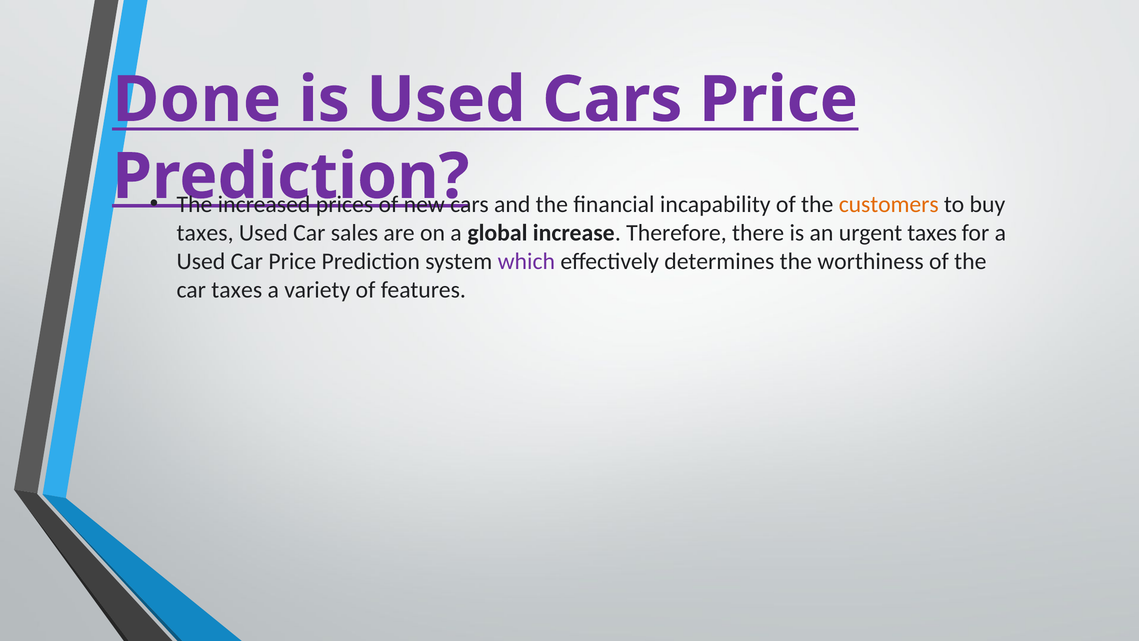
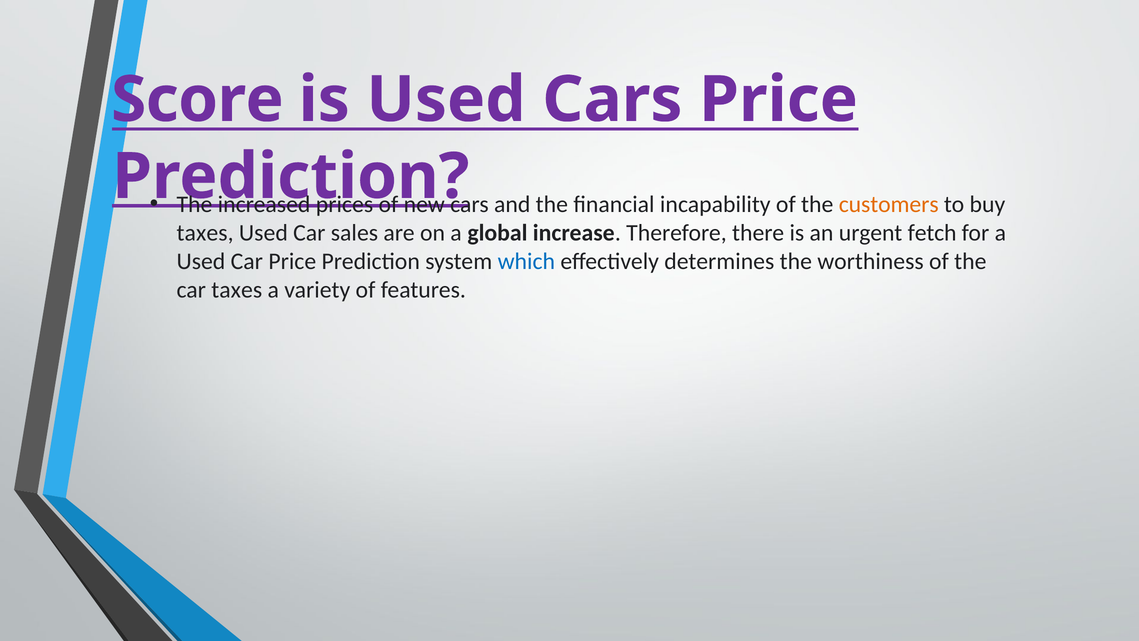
Done: Done -> Score
urgent taxes: taxes -> fetch
which colour: purple -> blue
